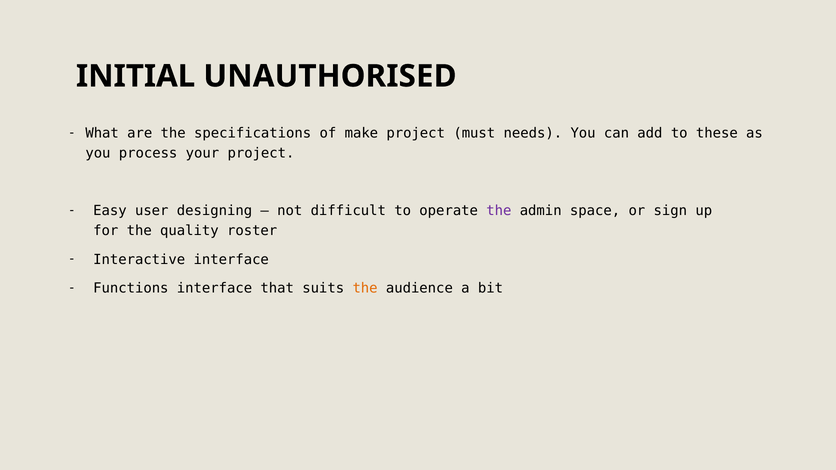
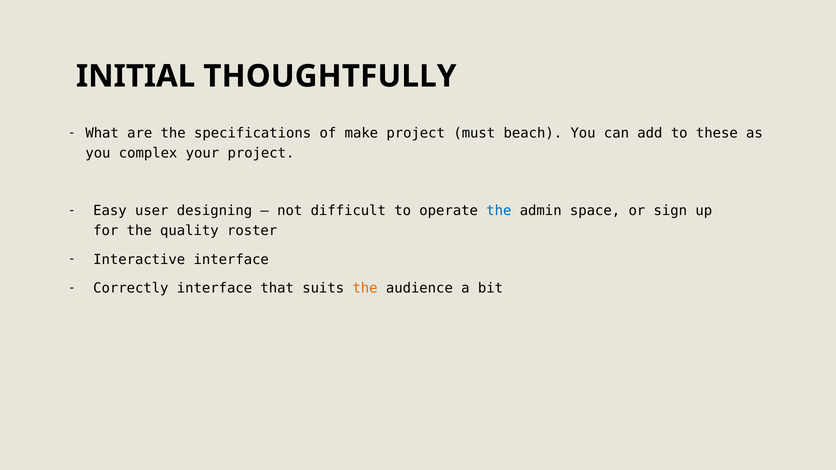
UNAUTHORISED: UNAUTHORISED -> THOUGHTFULLY
needs: needs -> beach
process: process -> complex
the at (499, 211) colour: purple -> blue
Functions: Functions -> Correctly
